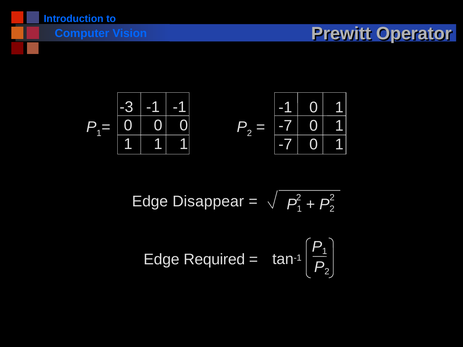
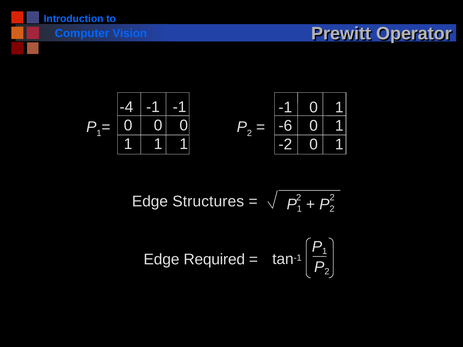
-3: -3 -> -4
-7 at (285, 126): -7 -> -6
-7 at (285, 144): -7 -> -2
Disappear: Disappear -> Structures
